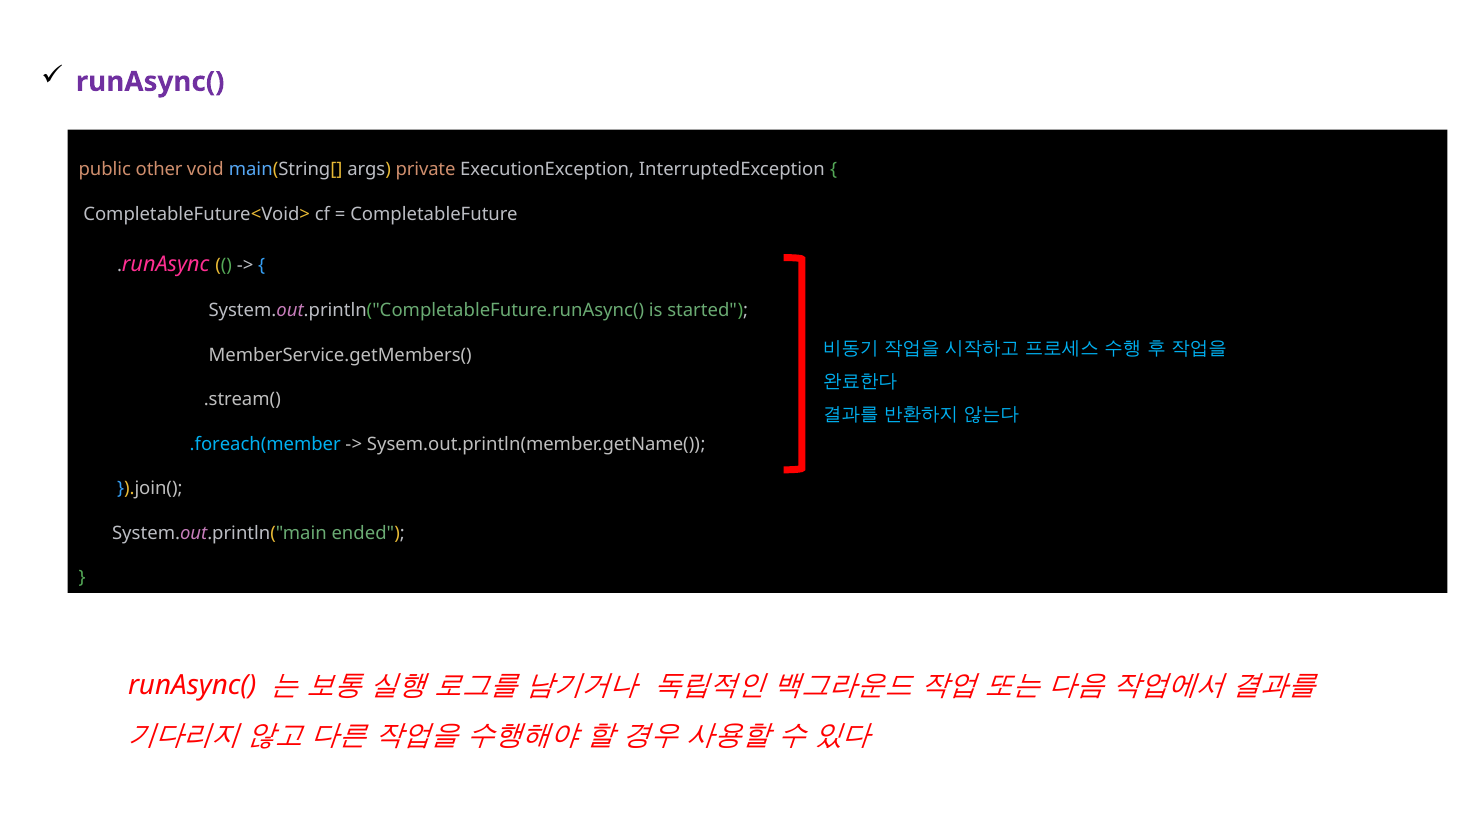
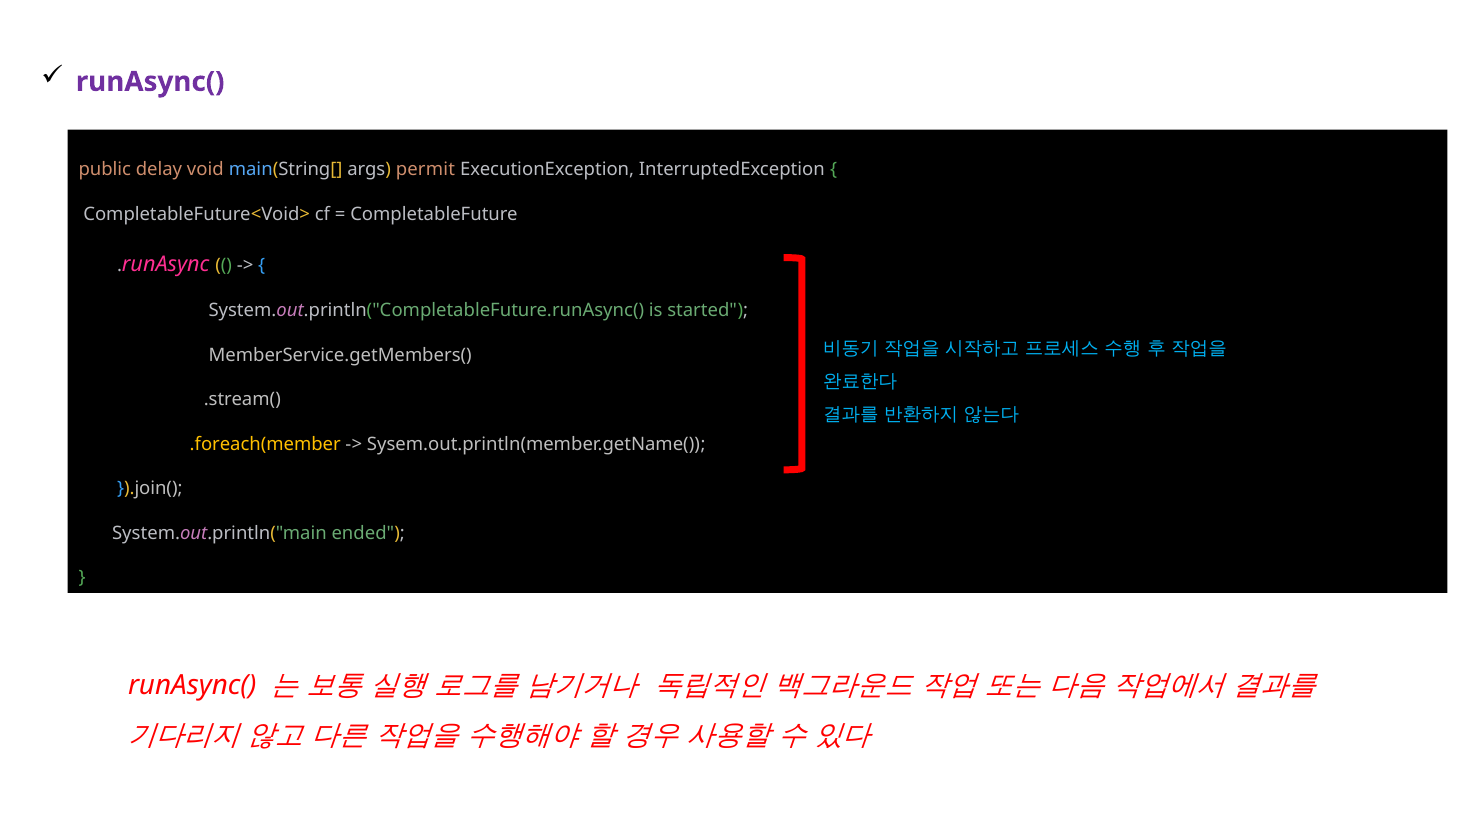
other: other -> delay
private: private -> permit
.foreach(member colour: light blue -> yellow
